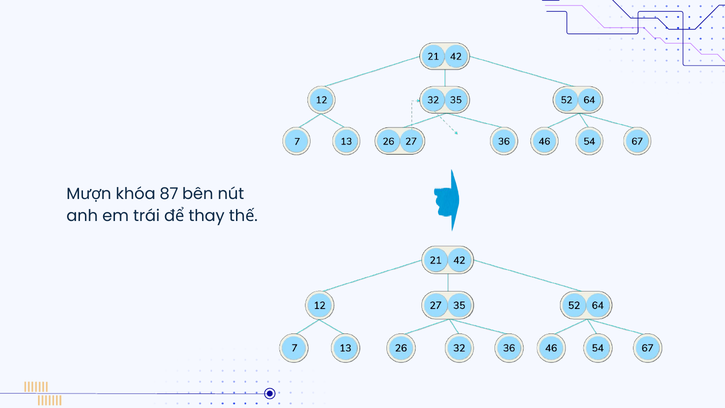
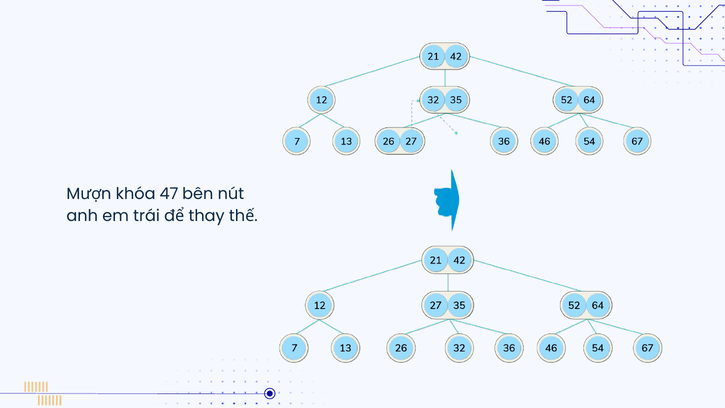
87: 87 -> 47
